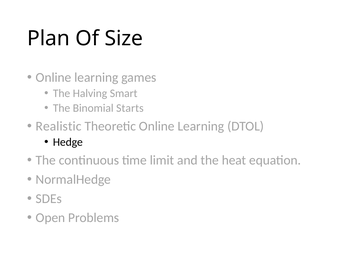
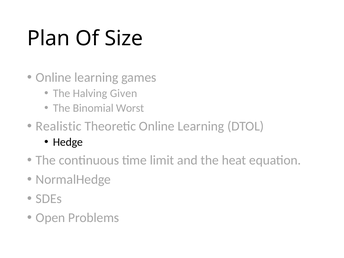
Smart: Smart -> Given
Starts: Starts -> Worst
